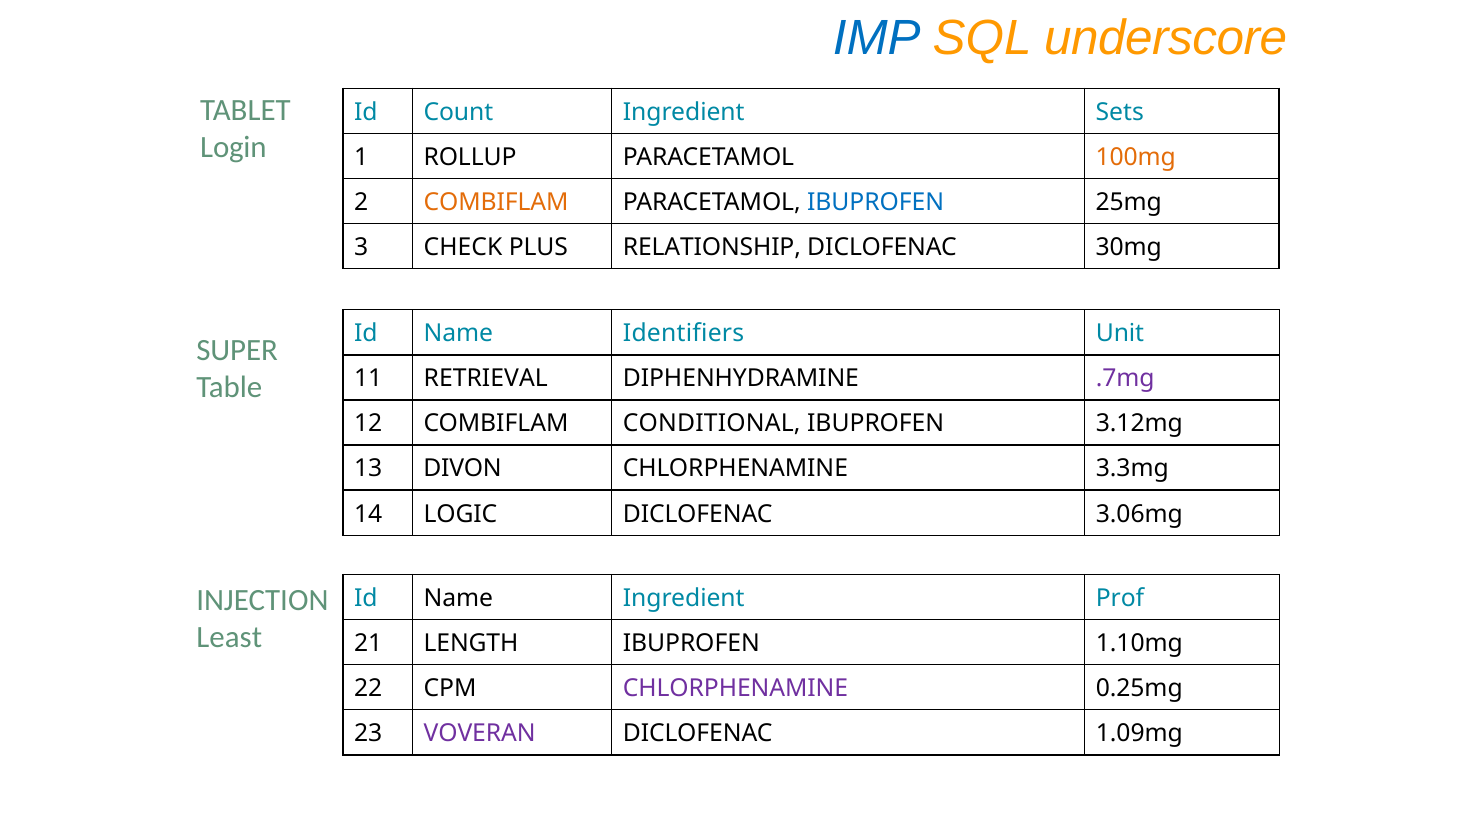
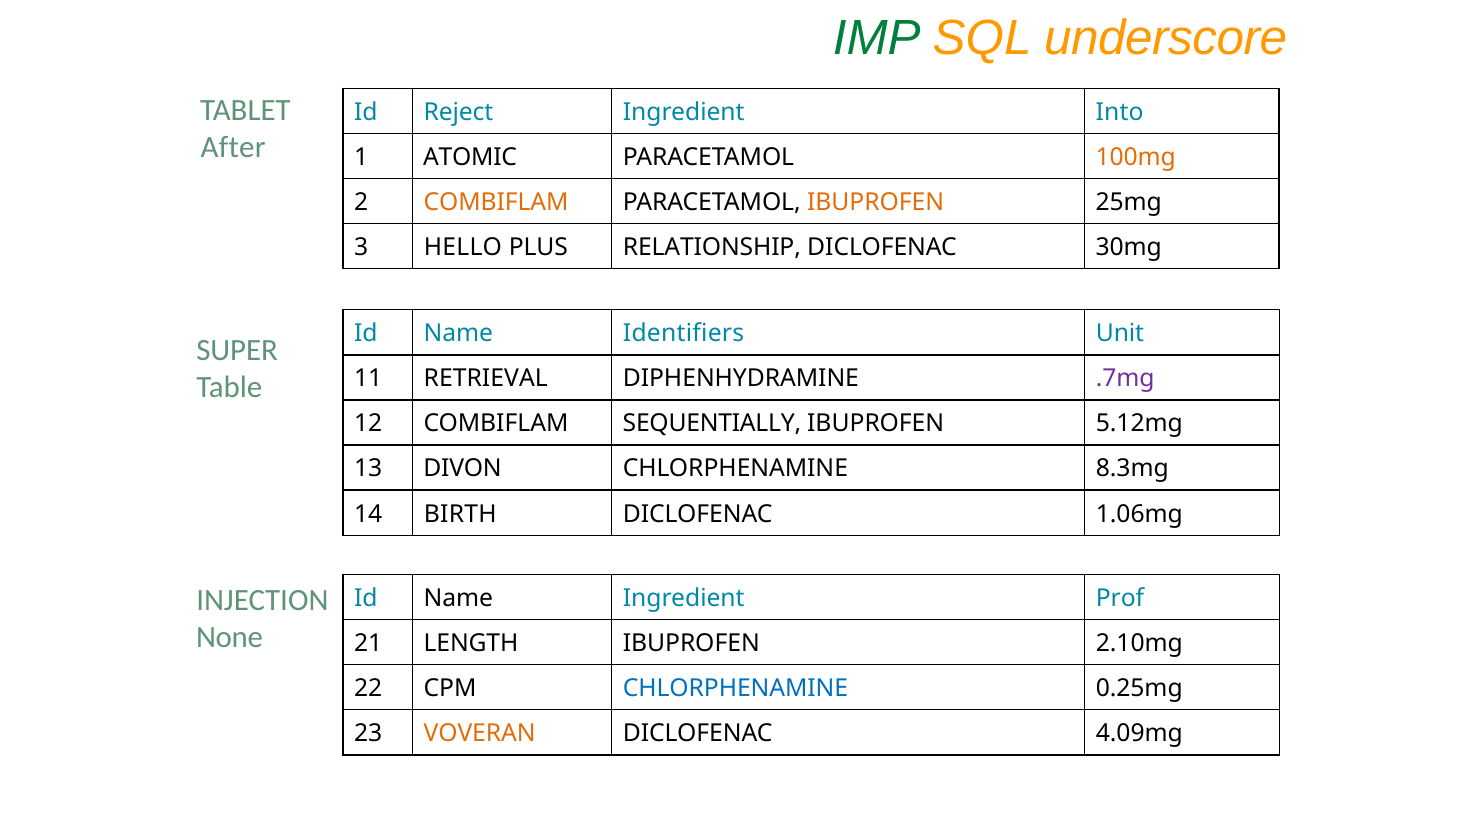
IMP colour: blue -> green
Count: Count -> Reject
Sets: Sets -> Into
Login: Login -> After
ROLLUP: ROLLUP -> ATOMIC
IBUPROFEN at (876, 202) colour: blue -> orange
CHECK: CHECK -> HELLO
CONDITIONAL: CONDITIONAL -> SEQUENTIALLY
3.12mg: 3.12mg -> 5.12mg
3.3mg: 3.3mg -> 8.3mg
LOGIC: LOGIC -> BIRTH
3.06mg: 3.06mg -> 1.06mg
Least: Least -> None
1.10mg: 1.10mg -> 2.10mg
CHLORPHENAMINE at (735, 689) colour: purple -> blue
VOVERAN colour: purple -> orange
1.09mg: 1.09mg -> 4.09mg
